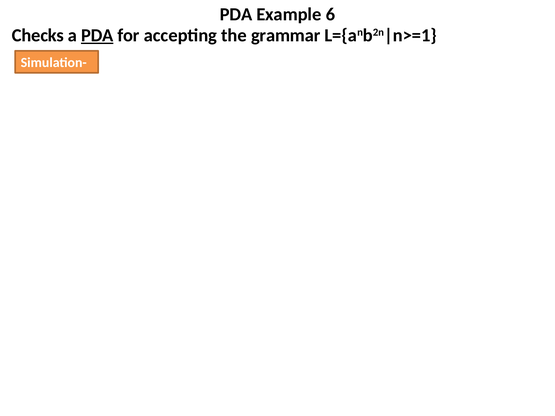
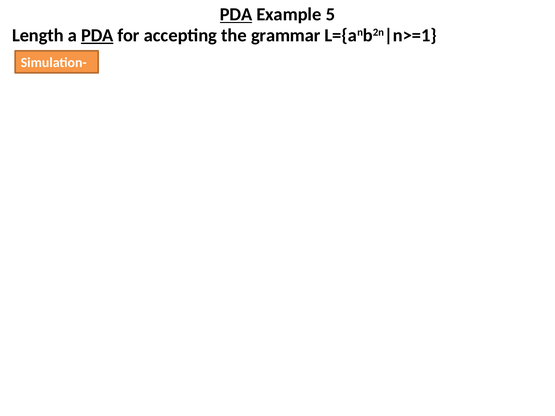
PDA at (236, 14) underline: none -> present
6: 6 -> 5
Checks: Checks -> Length
